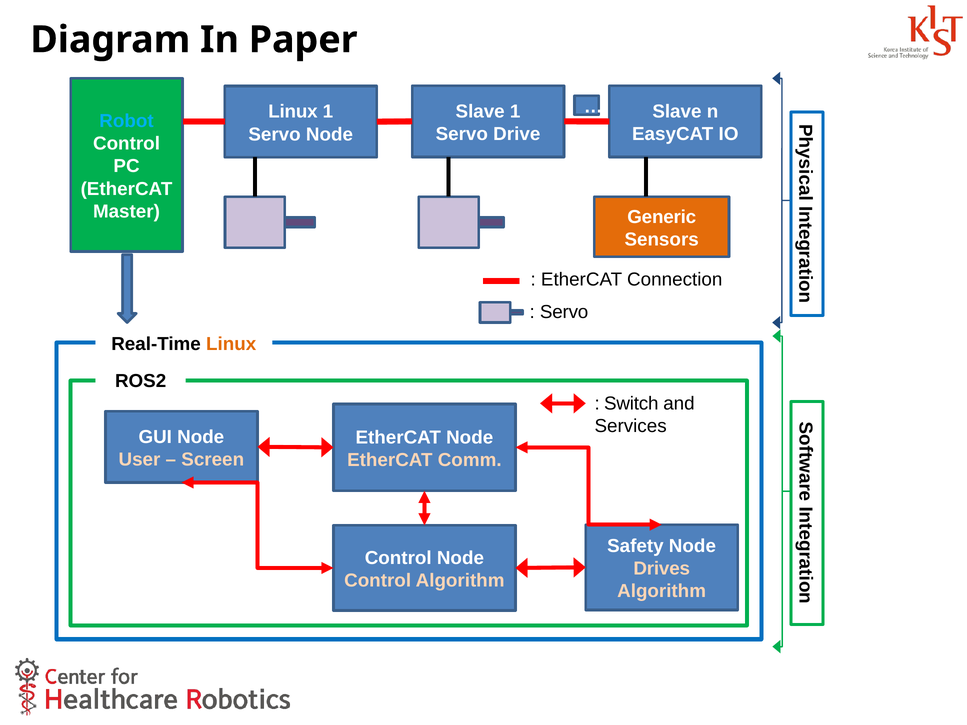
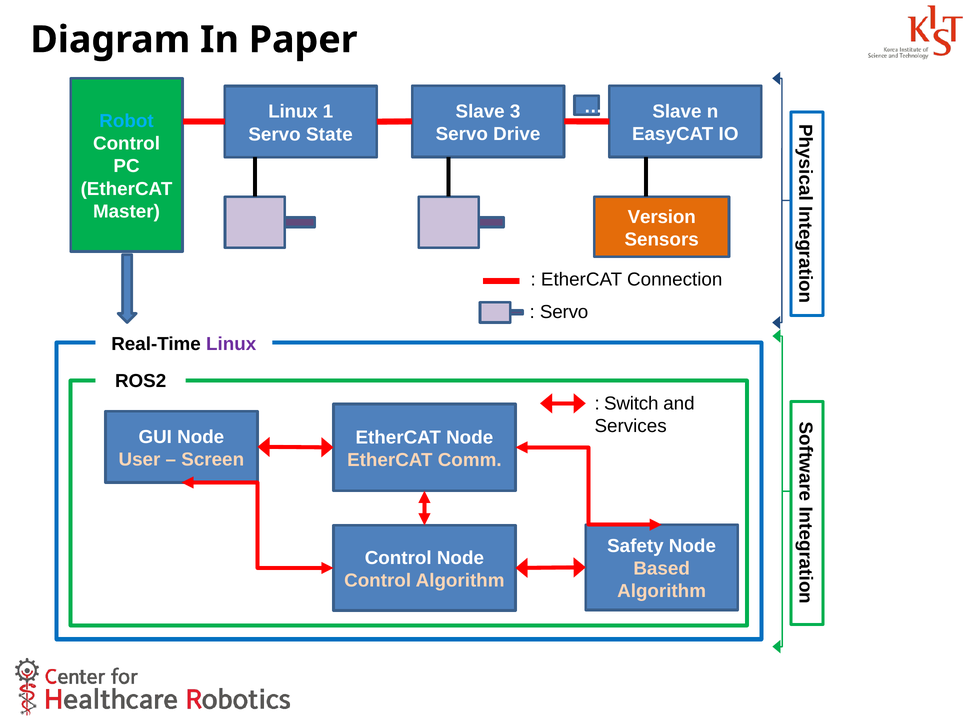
Slave 1: 1 -> 3
Servo Node: Node -> State
Generic: Generic -> Version
Linux at (231, 344) colour: orange -> purple
Drives: Drives -> Based
